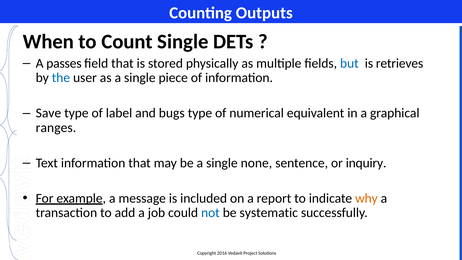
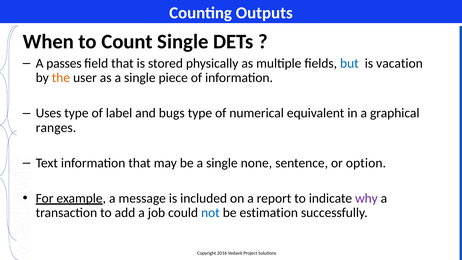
retrieves: retrieves -> vacation
the colour: blue -> orange
Save: Save -> Uses
inquiry: inquiry -> option
why colour: orange -> purple
systematic: systematic -> estimation
